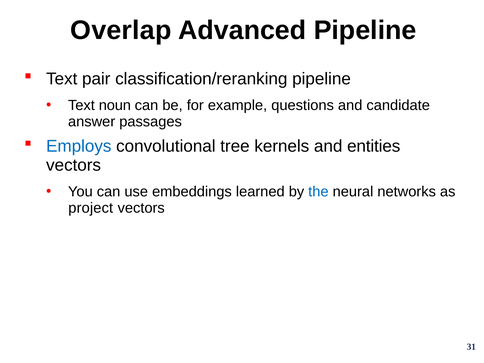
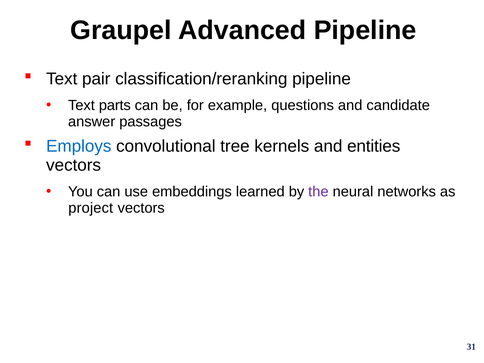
Overlap: Overlap -> Graupel
noun: noun -> parts
the colour: blue -> purple
